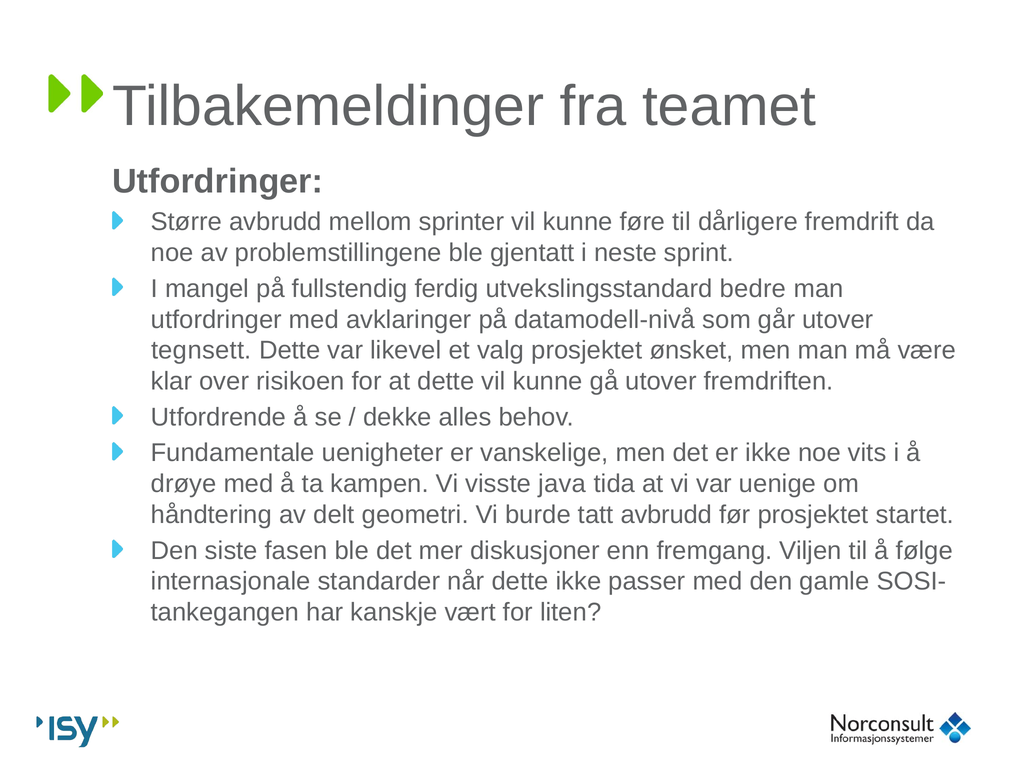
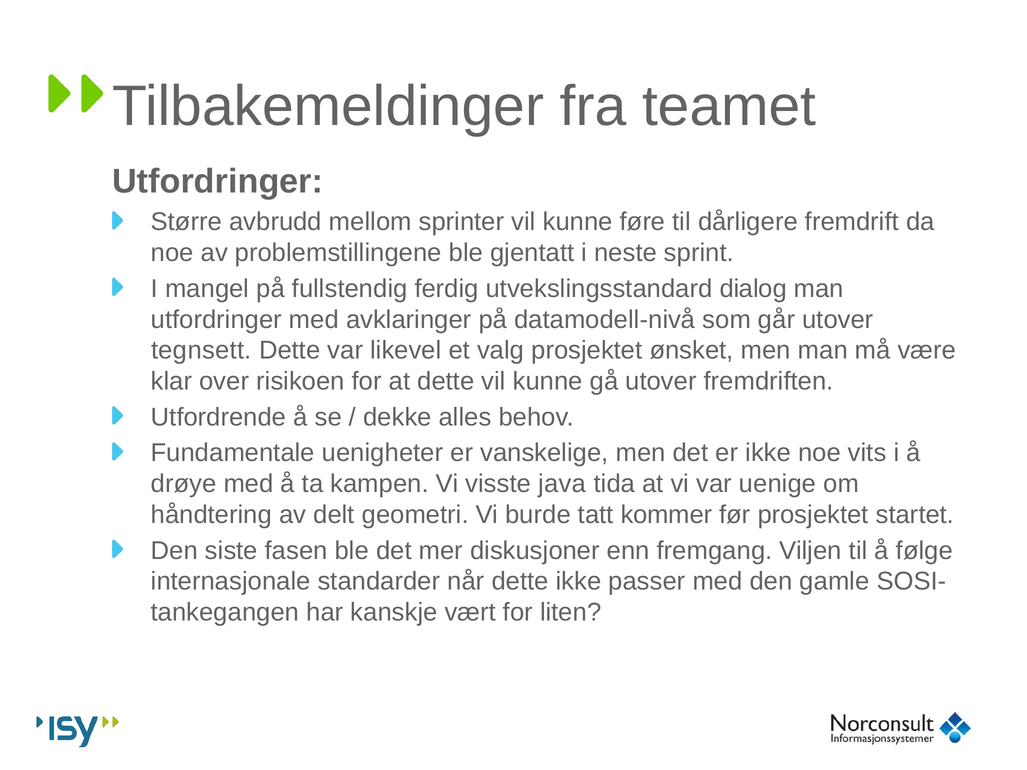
bedre: bedre -> dialog
tatt avbrudd: avbrudd -> kommer
